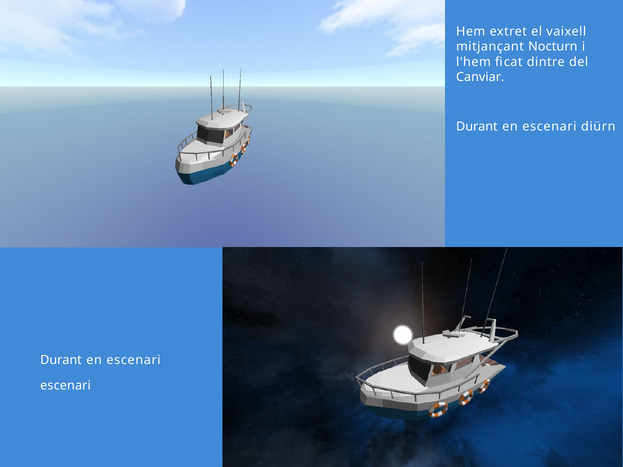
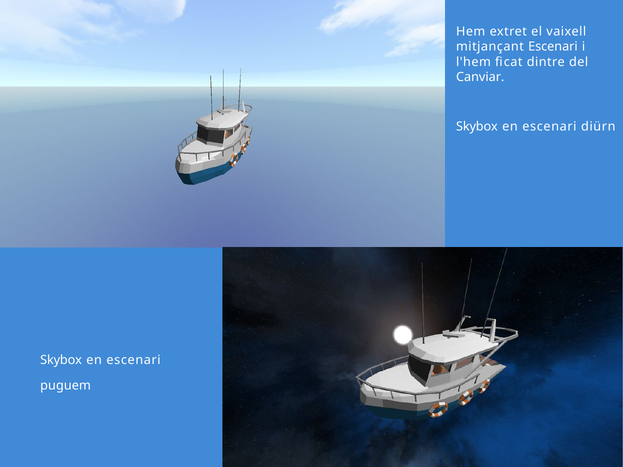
mitjançant Nocturn: Nocturn -> Escenari
Durant at (477, 127): Durant -> Skybox
Durant at (61, 360): Durant -> Skybox
escenari at (66, 386): escenari -> puguem
